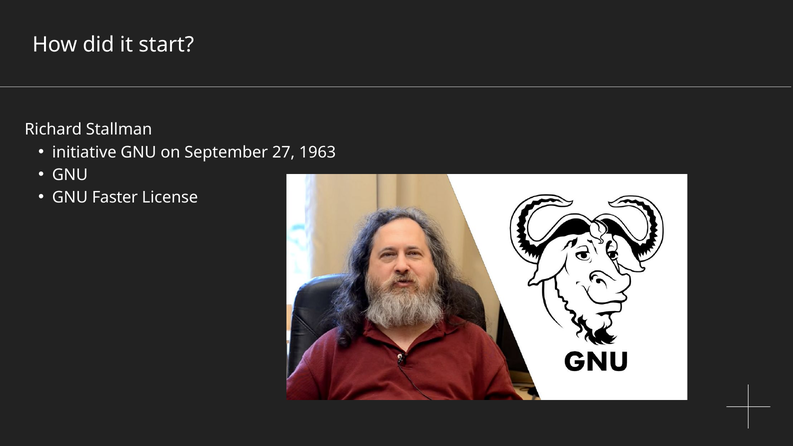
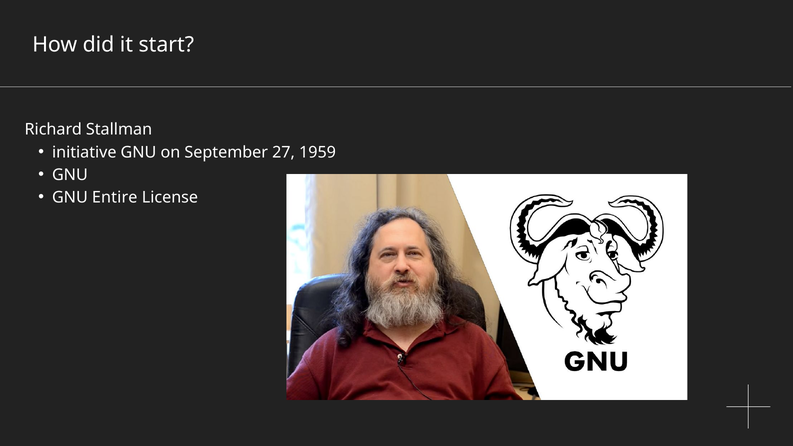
1963: 1963 -> 1959
Faster: Faster -> Entire
